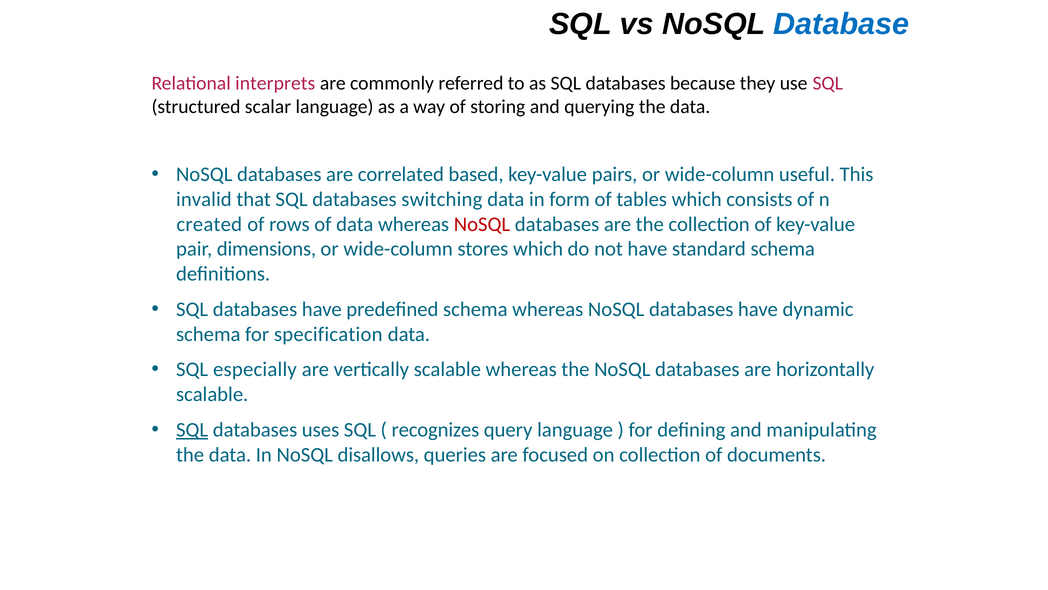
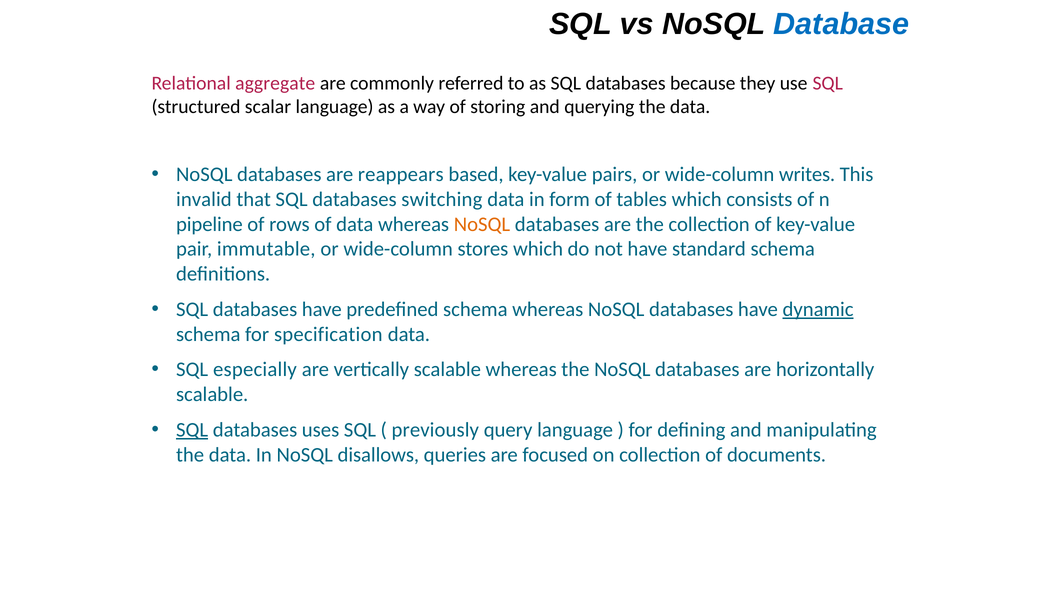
interprets: interprets -> aggregate
correlated: correlated -> reappears
useful: useful -> writes
created: created -> pipeline
NoSQL at (482, 224) colour: red -> orange
dimensions: dimensions -> immutable
dynamic underline: none -> present
recognizes: recognizes -> previously
